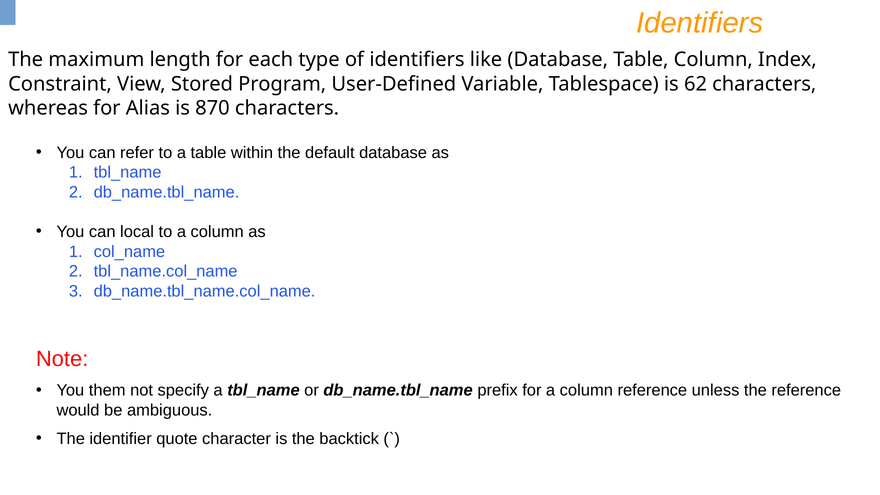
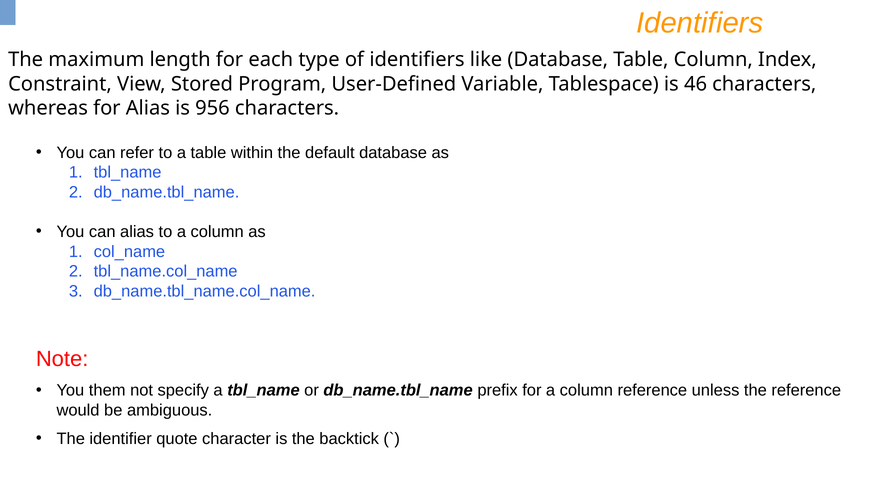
62: 62 -> 46
870: 870 -> 956
can local: local -> alias
